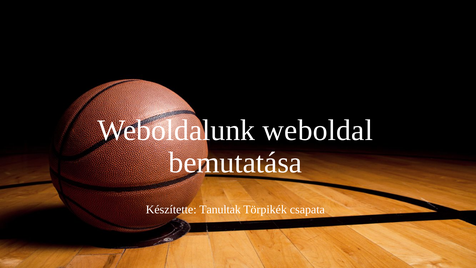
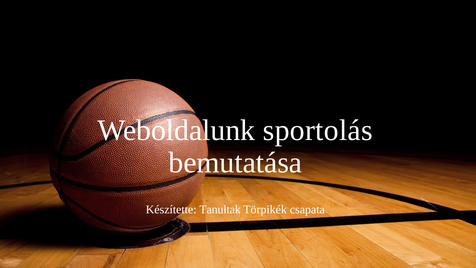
weboldal: weboldal -> sportolás
